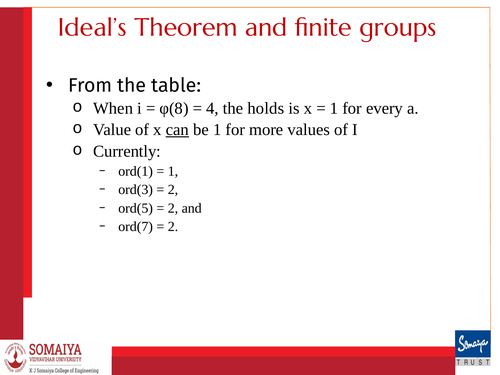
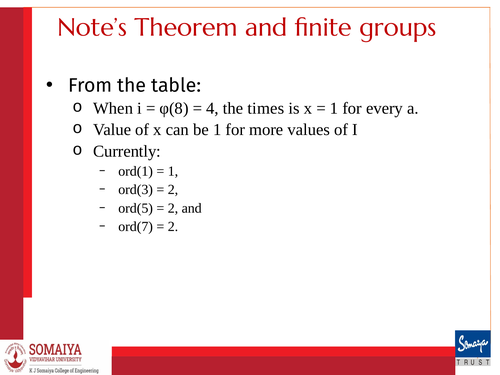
Ideal’s: Ideal’s -> Note’s
holds: holds -> times
can underline: present -> none
